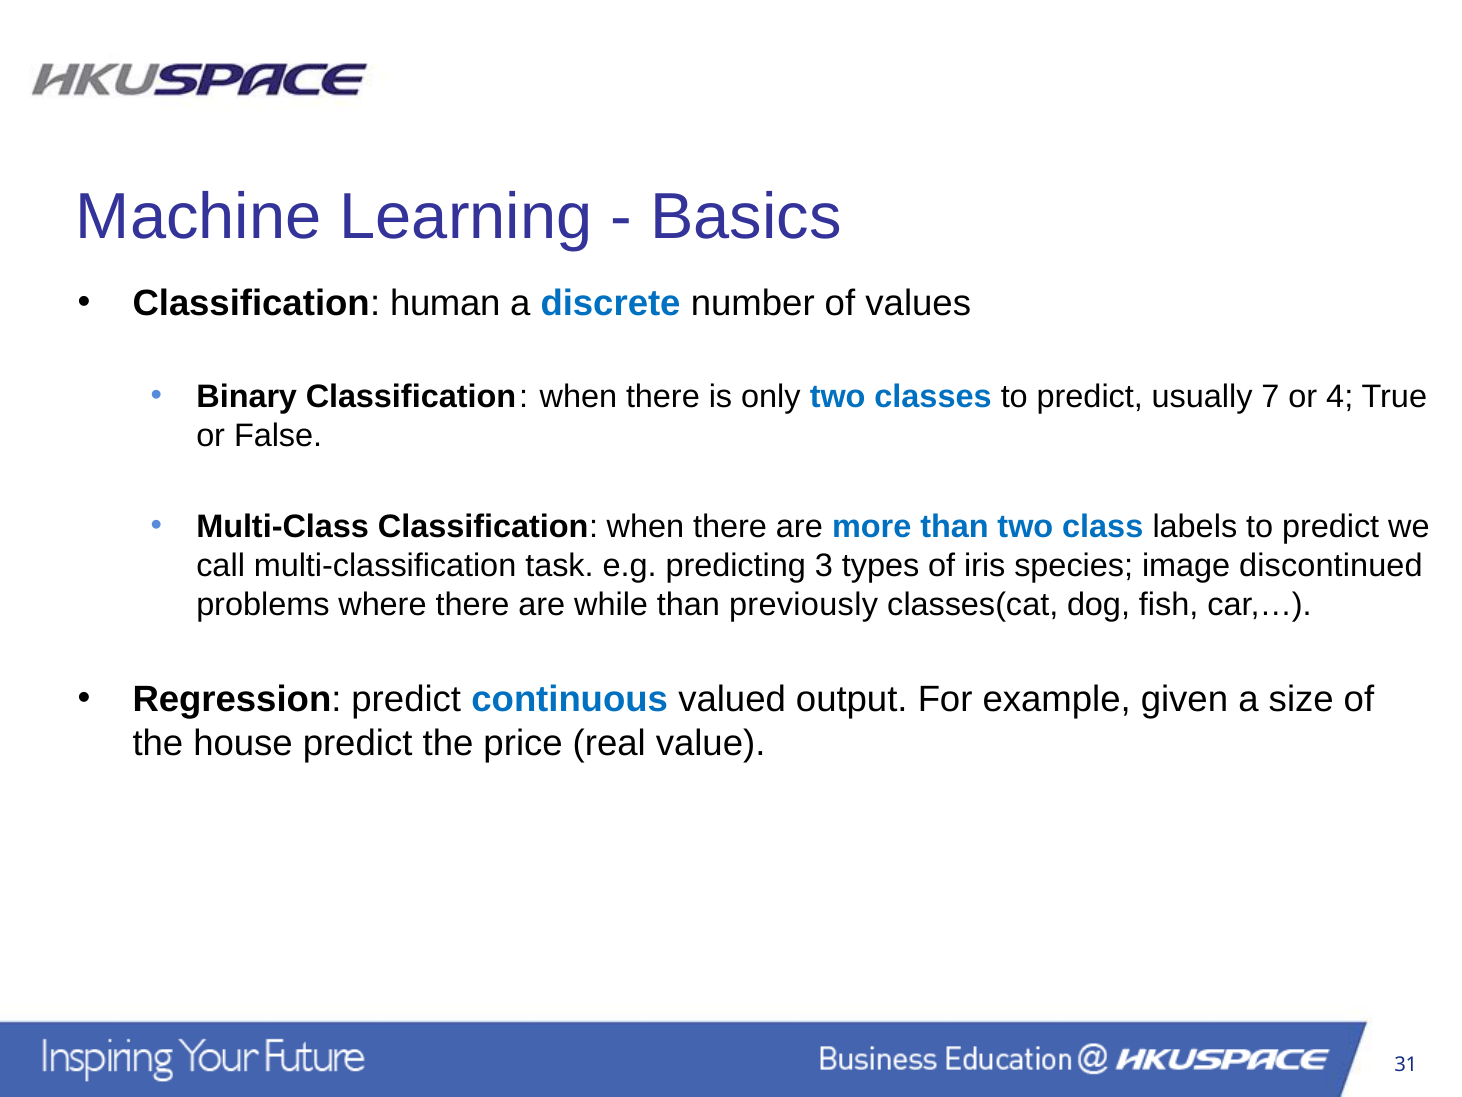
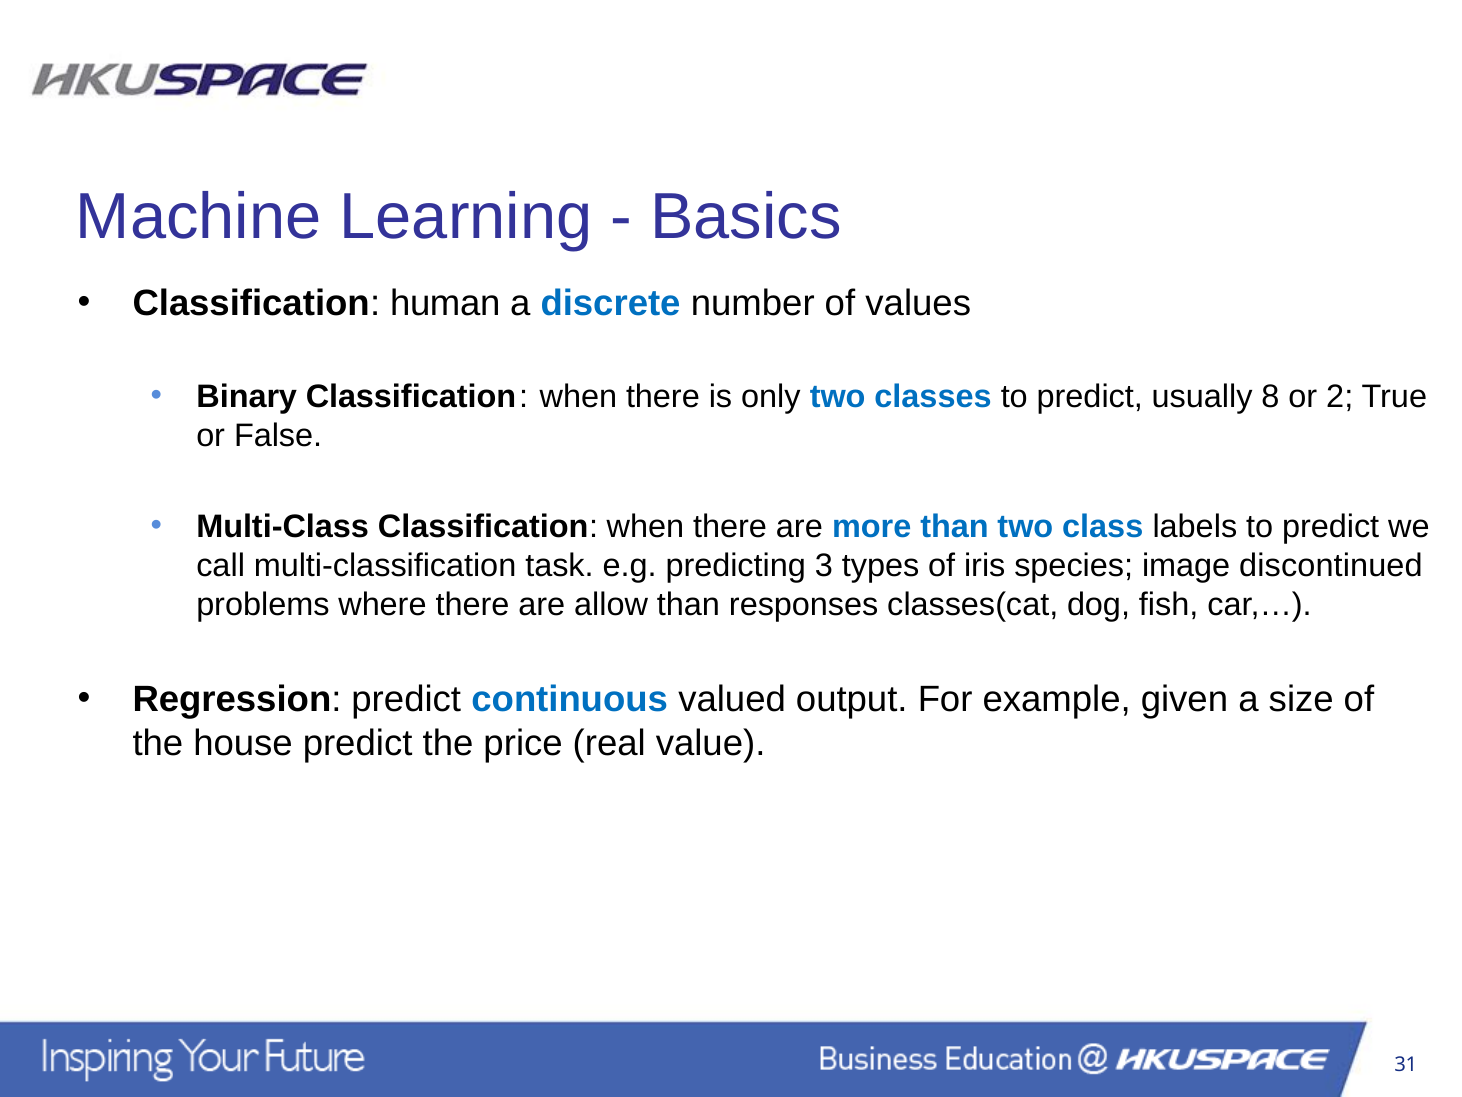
7: 7 -> 8
4: 4 -> 2
while: while -> allow
previously: previously -> responses
